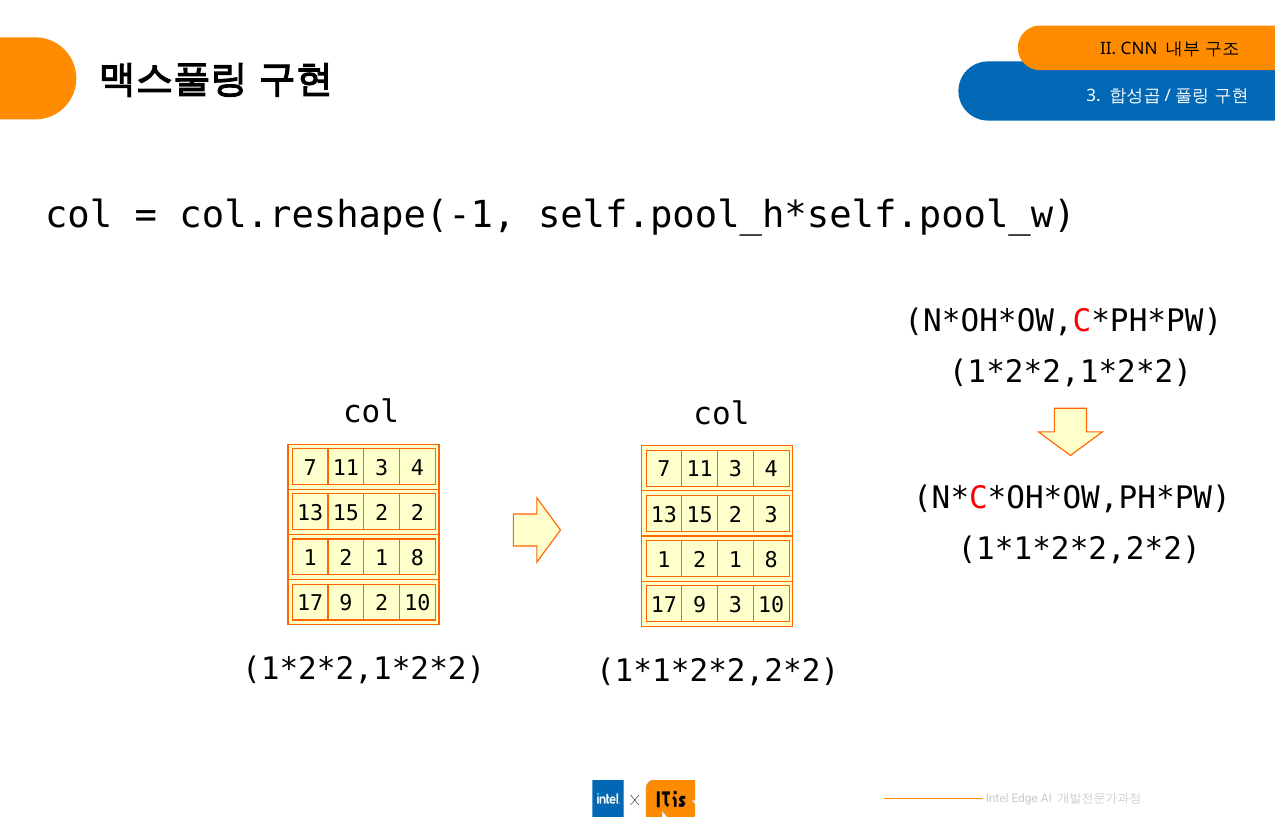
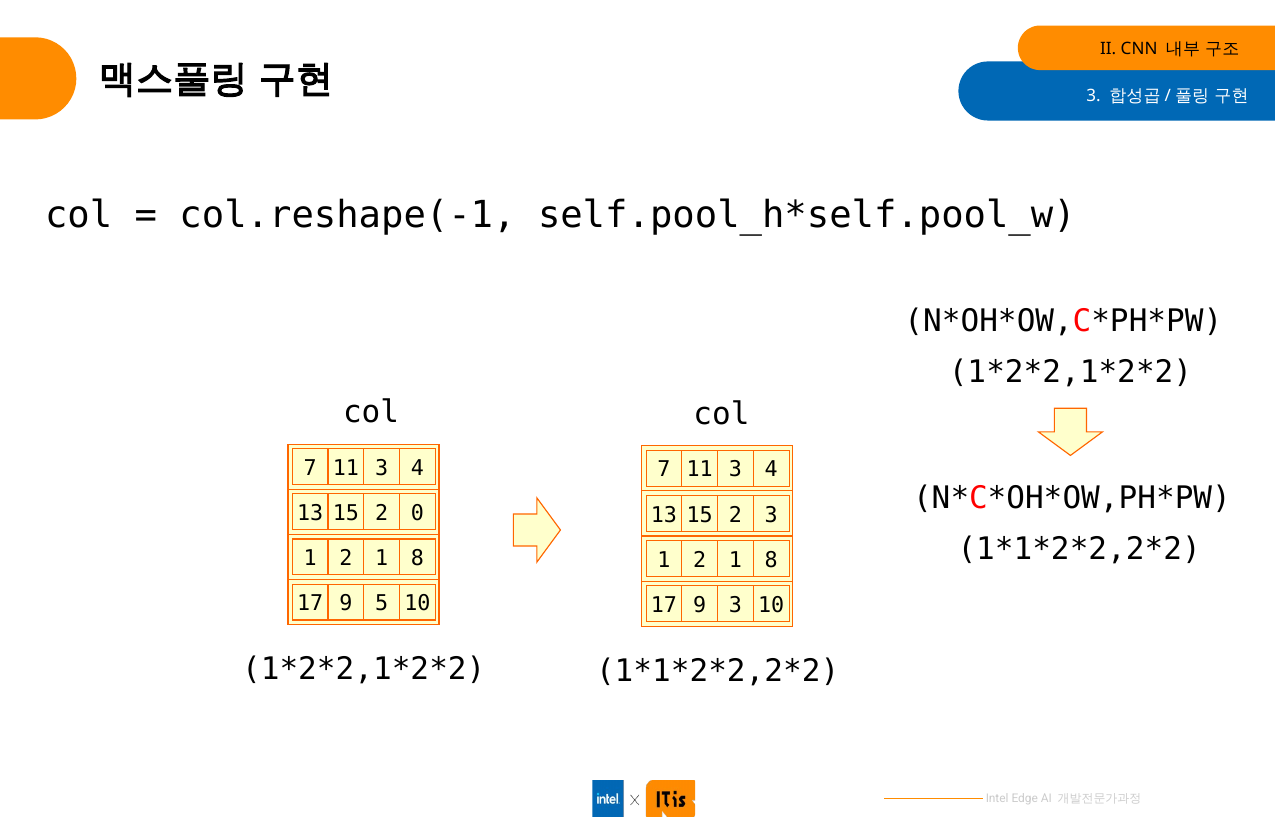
2 2: 2 -> 0
9 2: 2 -> 5
